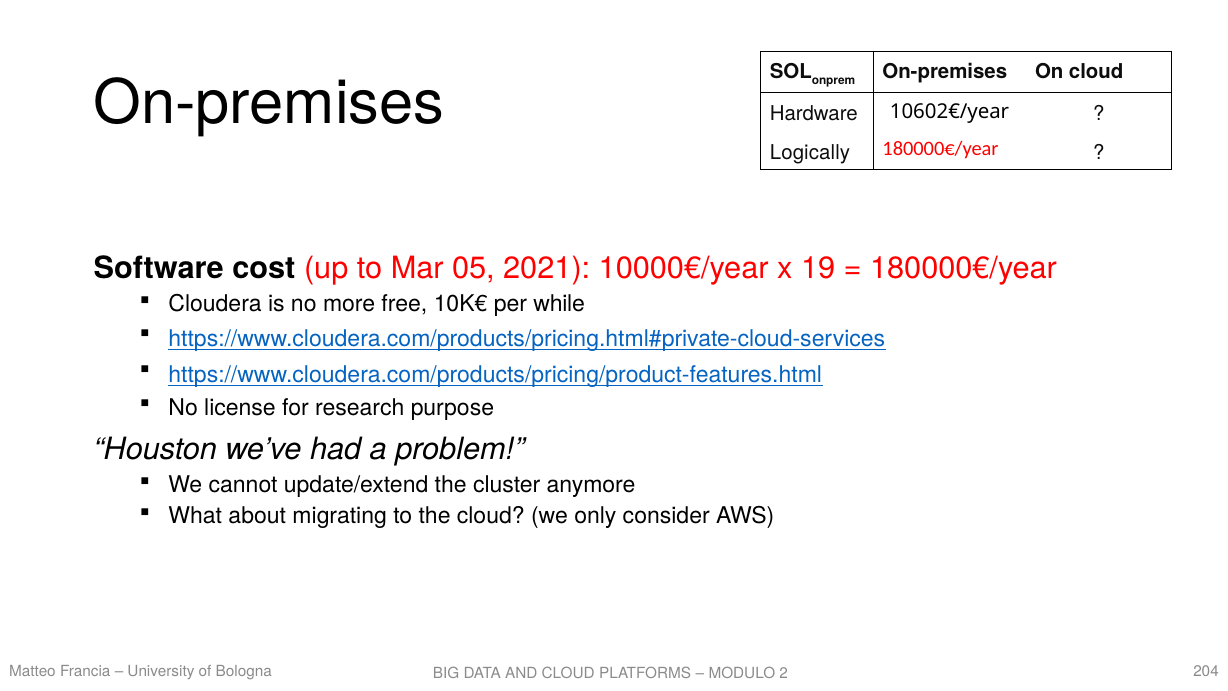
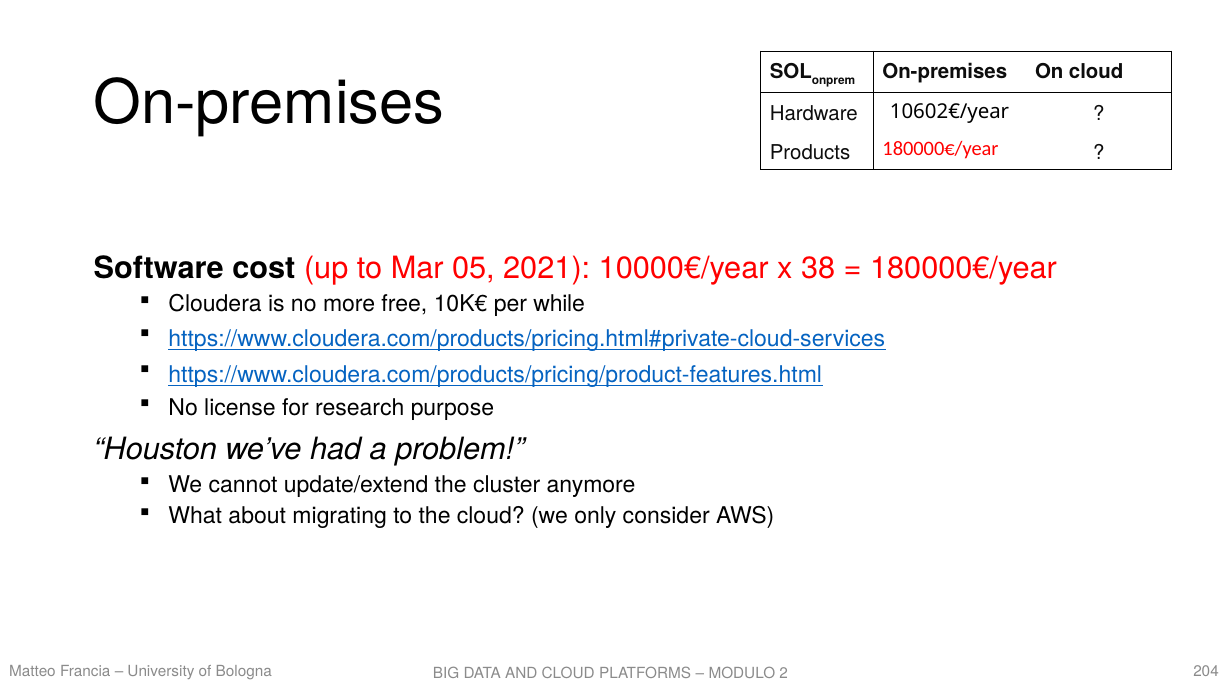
Logically: Logically -> Products
19: 19 -> 38
